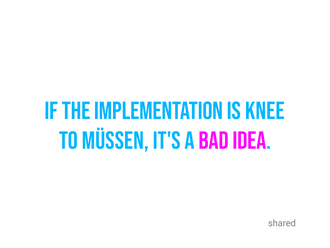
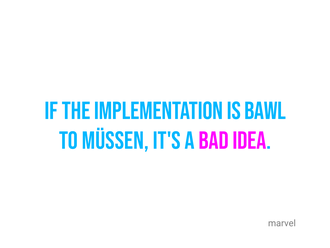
knee: knee -> bawl
shared: shared -> marvel
